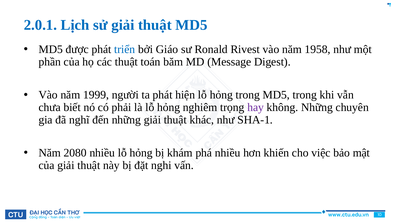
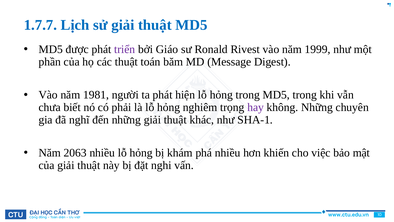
2.0.1: 2.0.1 -> 1.7.7
triển colour: blue -> purple
1958: 1958 -> 1999
1999: 1999 -> 1981
2080: 2080 -> 2063
